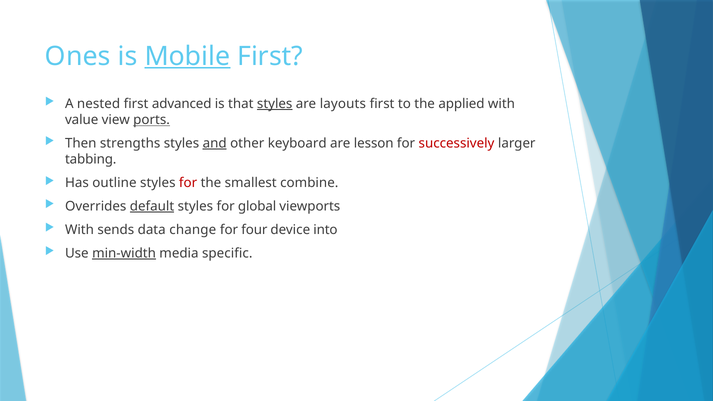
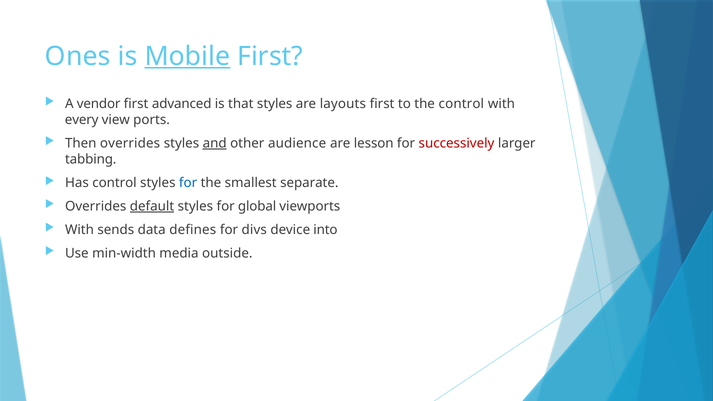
nested: nested -> vendor
styles at (275, 104) underline: present -> none
the applied: applied -> control
value: value -> every
ports underline: present -> none
Then strengths: strengths -> overrides
keyboard: keyboard -> audience
Has outline: outline -> control
for at (188, 183) colour: red -> blue
combine: combine -> separate
change: change -> defines
four: four -> divs
min-width underline: present -> none
specific: specific -> outside
